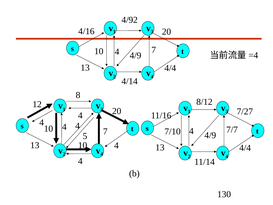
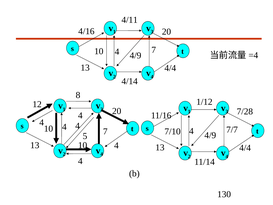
4/92: 4/92 -> 4/11
8/12: 8/12 -> 1/12
7/27: 7/27 -> 7/28
